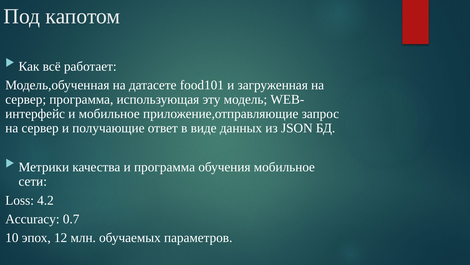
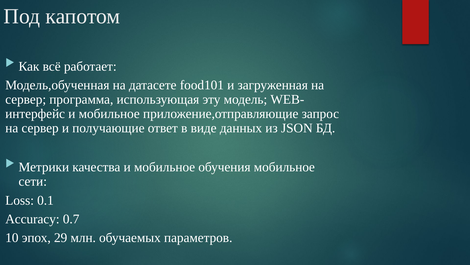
качества и программа: программа -> мобильное
4.2: 4.2 -> 0.1
12: 12 -> 29
